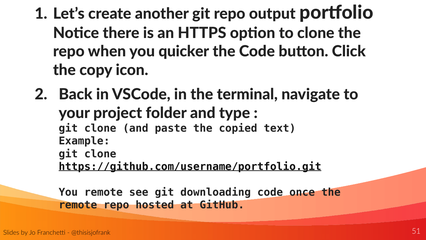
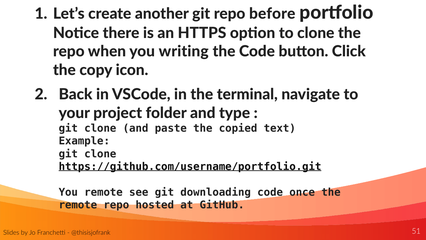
output: output -> before
quicker: quicker -> writing
